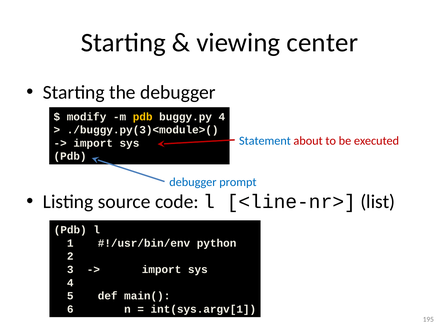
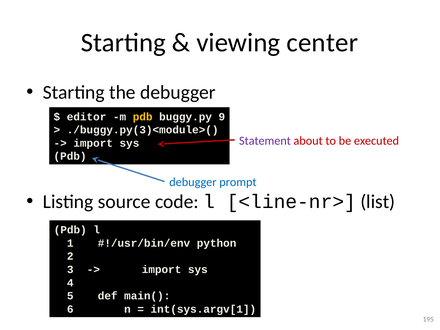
modify: modify -> editor
buggy.py 4: 4 -> 9
Statement colour: blue -> purple
